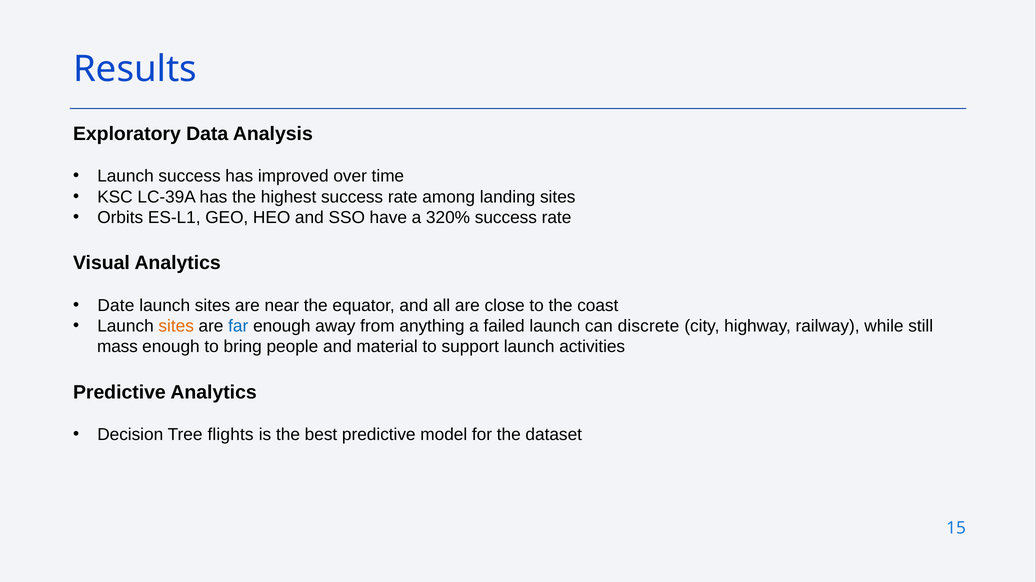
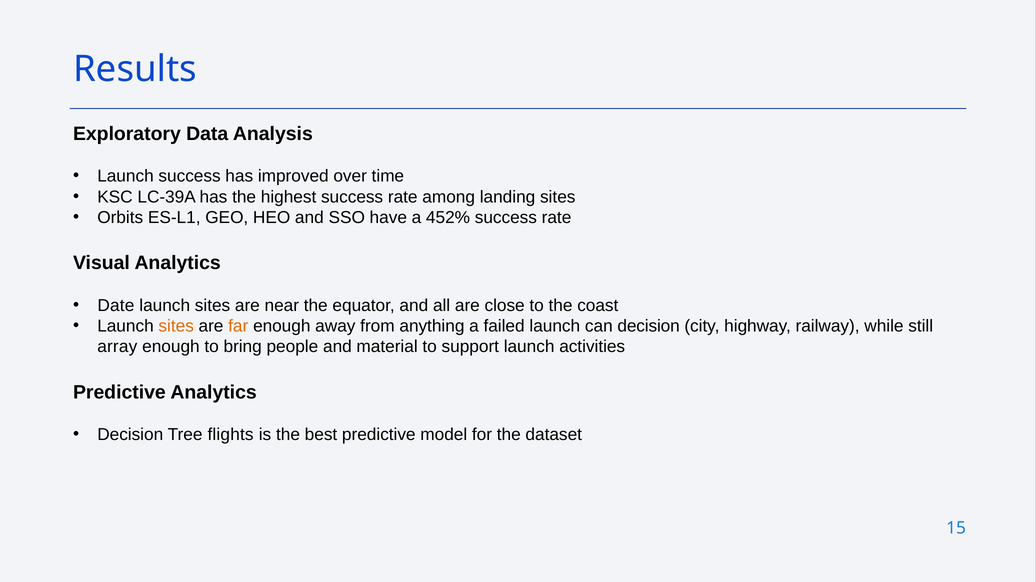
320%: 320% -> 452%
far colour: blue -> orange
can discrete: discrete -> decision
mass: mass -> array
